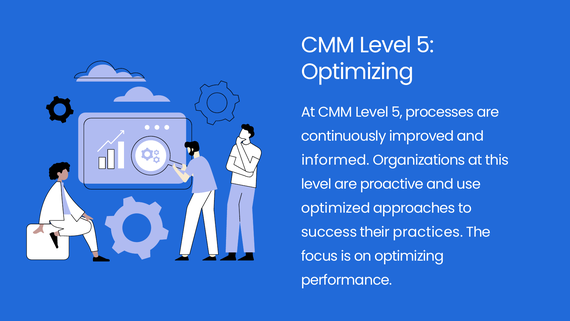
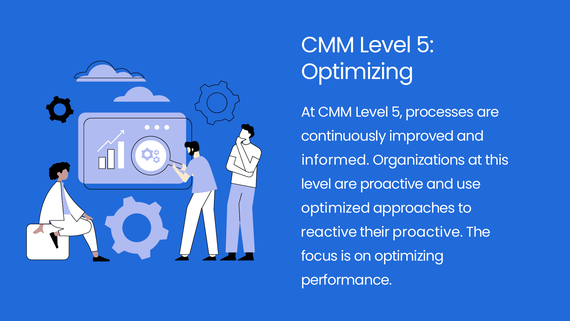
success: success -> reactive
their practices: practices -> proactive
